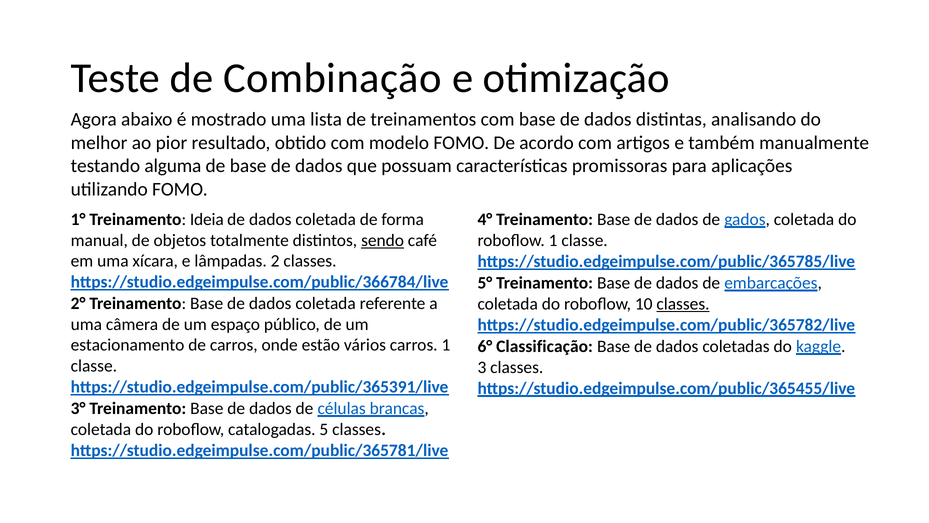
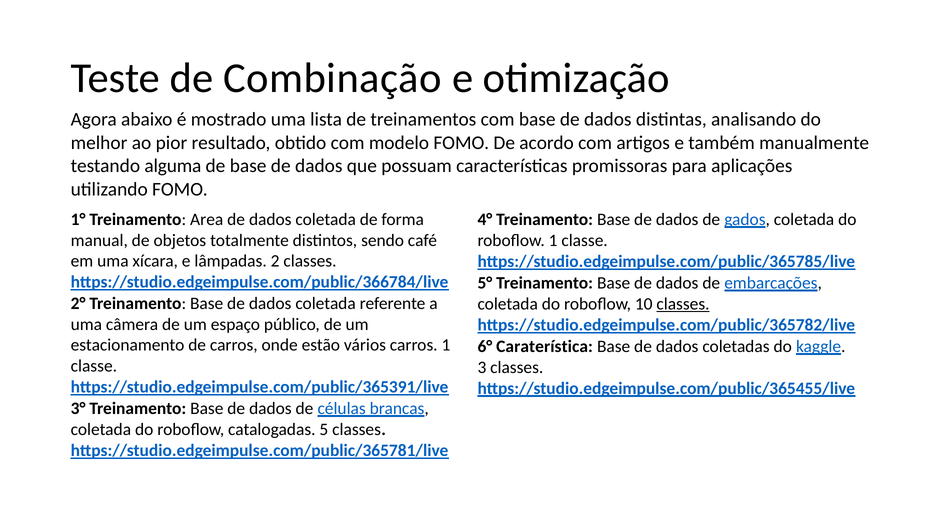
Ideia: Ideia -> Area
sendo underline: present -> none
Classificação: Classificação -> Caraterística
